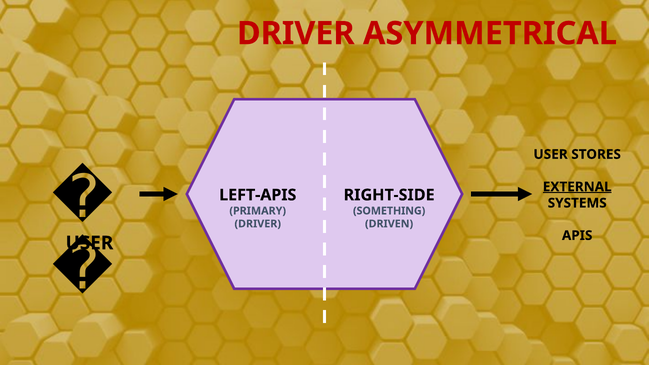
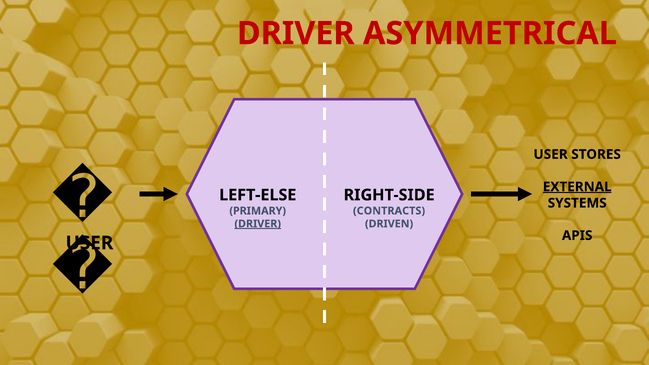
LEFT-APIS: LEFT-APIS -> LEFT-ELSE
SOMETHING: SOMETHING -> CONTRACTS
DRIVER at (258, 224) underline: none -> present
